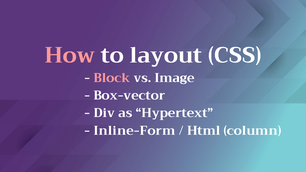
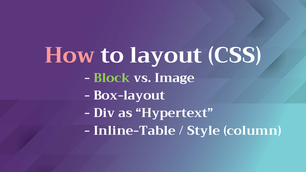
Block colour: pink -> light green
Box-vector: Box-vector -> Box-layout
Inline-Form: Inline-Form -> Inline-Table
Html: Html -> Style
